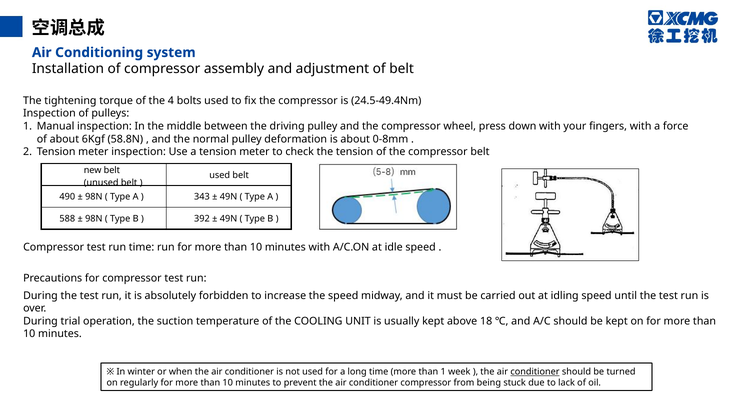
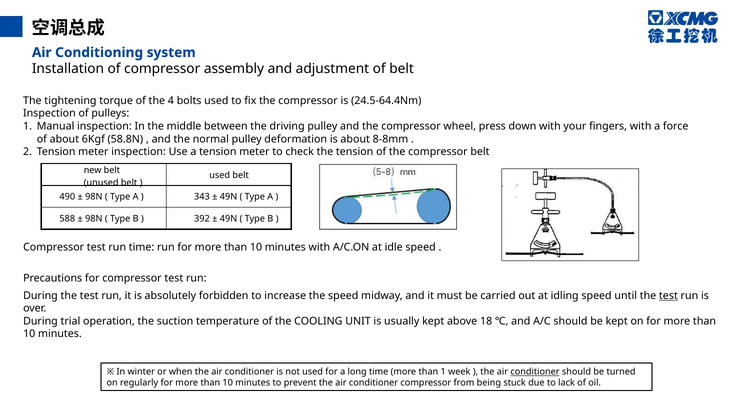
24.5-49.4Nm: 24.5-49.4Nm -> 24.5-64.4Nm
0-8mm: 0-8mm -> 8-8mm
test at (668, 295) underline: none -> present
